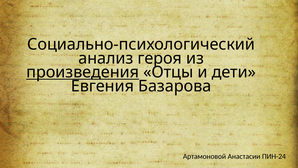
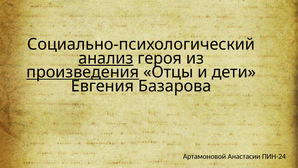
анализ underline: none -> present
